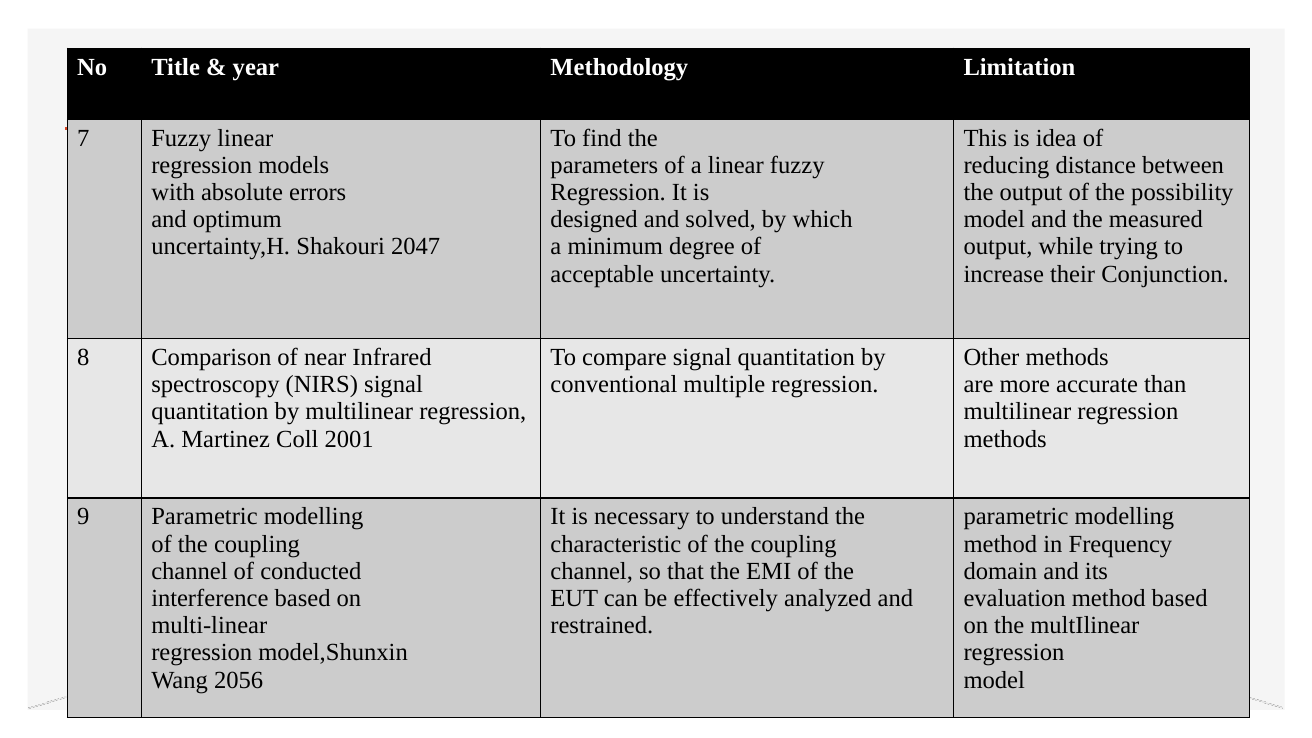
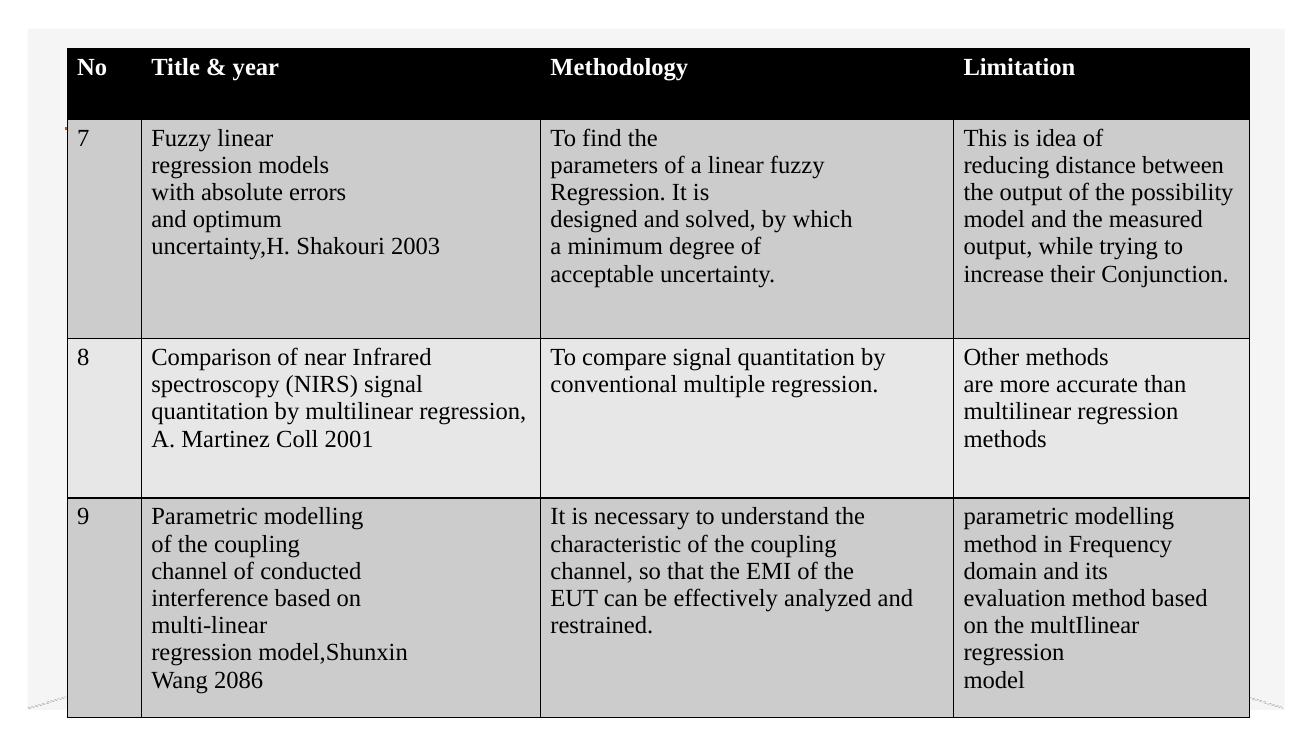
2047: 2047 -> 2003
2056: 2056 -> 2086
